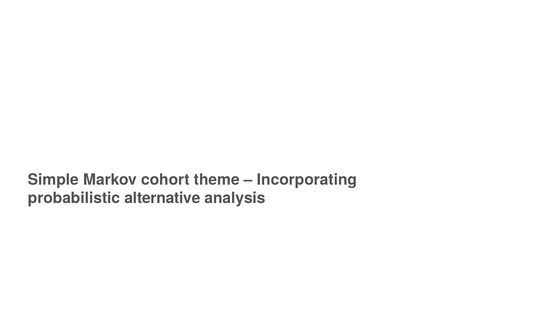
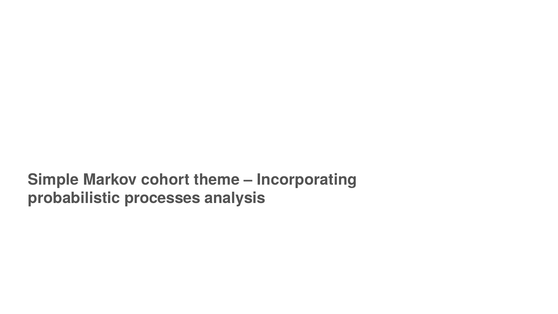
alternative: alternative -> processes
